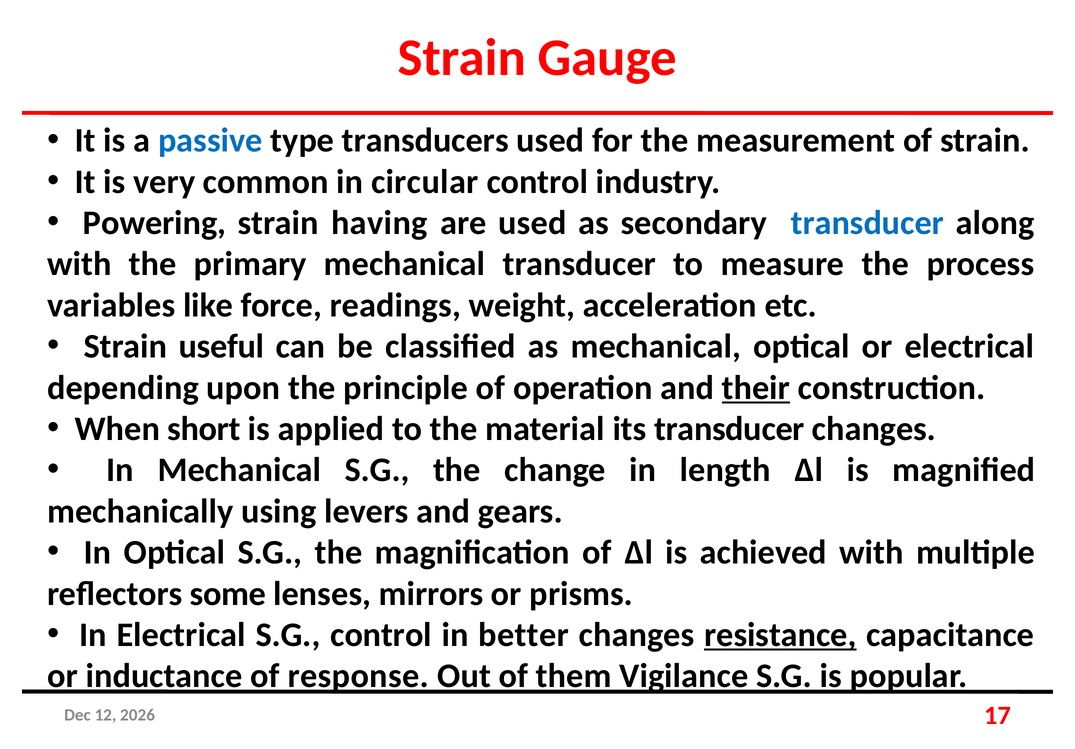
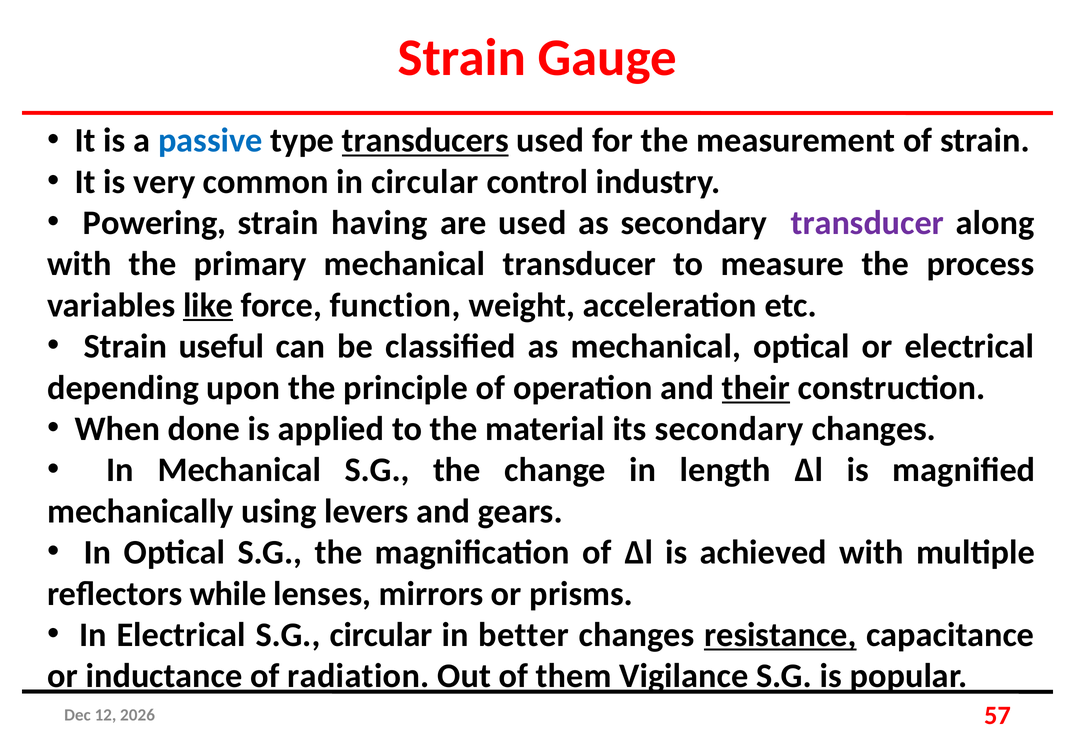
transducers underline: none -> present
transducer at (867, 223) colour: blue -> purple
like underline: none -> present
readings: readings -> function
short: short -> done
its transducer: transducer -> secondary
some: some -> while
S.G control: control -> circular
response: response -> radiation
17: 17 -> 57
